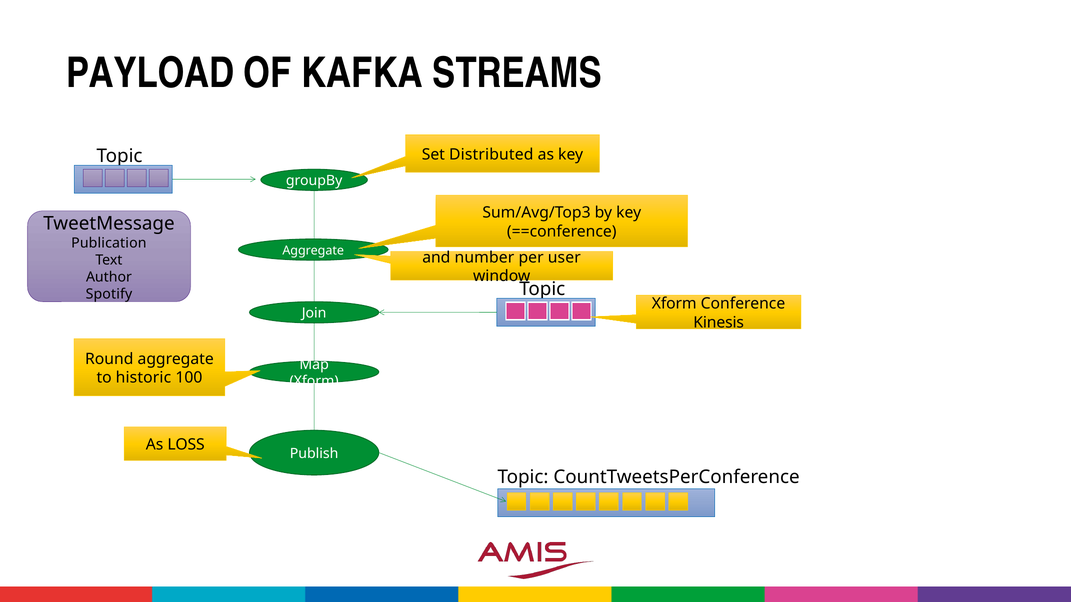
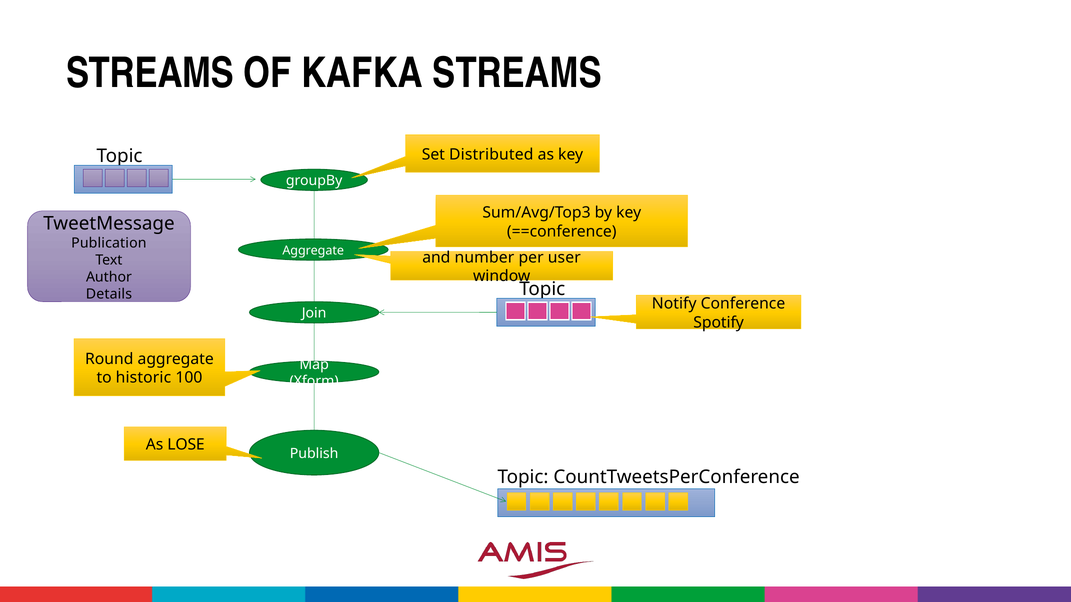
PAYLOAD at (150, 73): PAYLOAD -> STREAMS
Spotify: Spotify -> Details
Xform at (674, 304): Xform -> Notify
Kinesis: Kinesis -> Spotify
LOSS: LOSS -> LOSE
